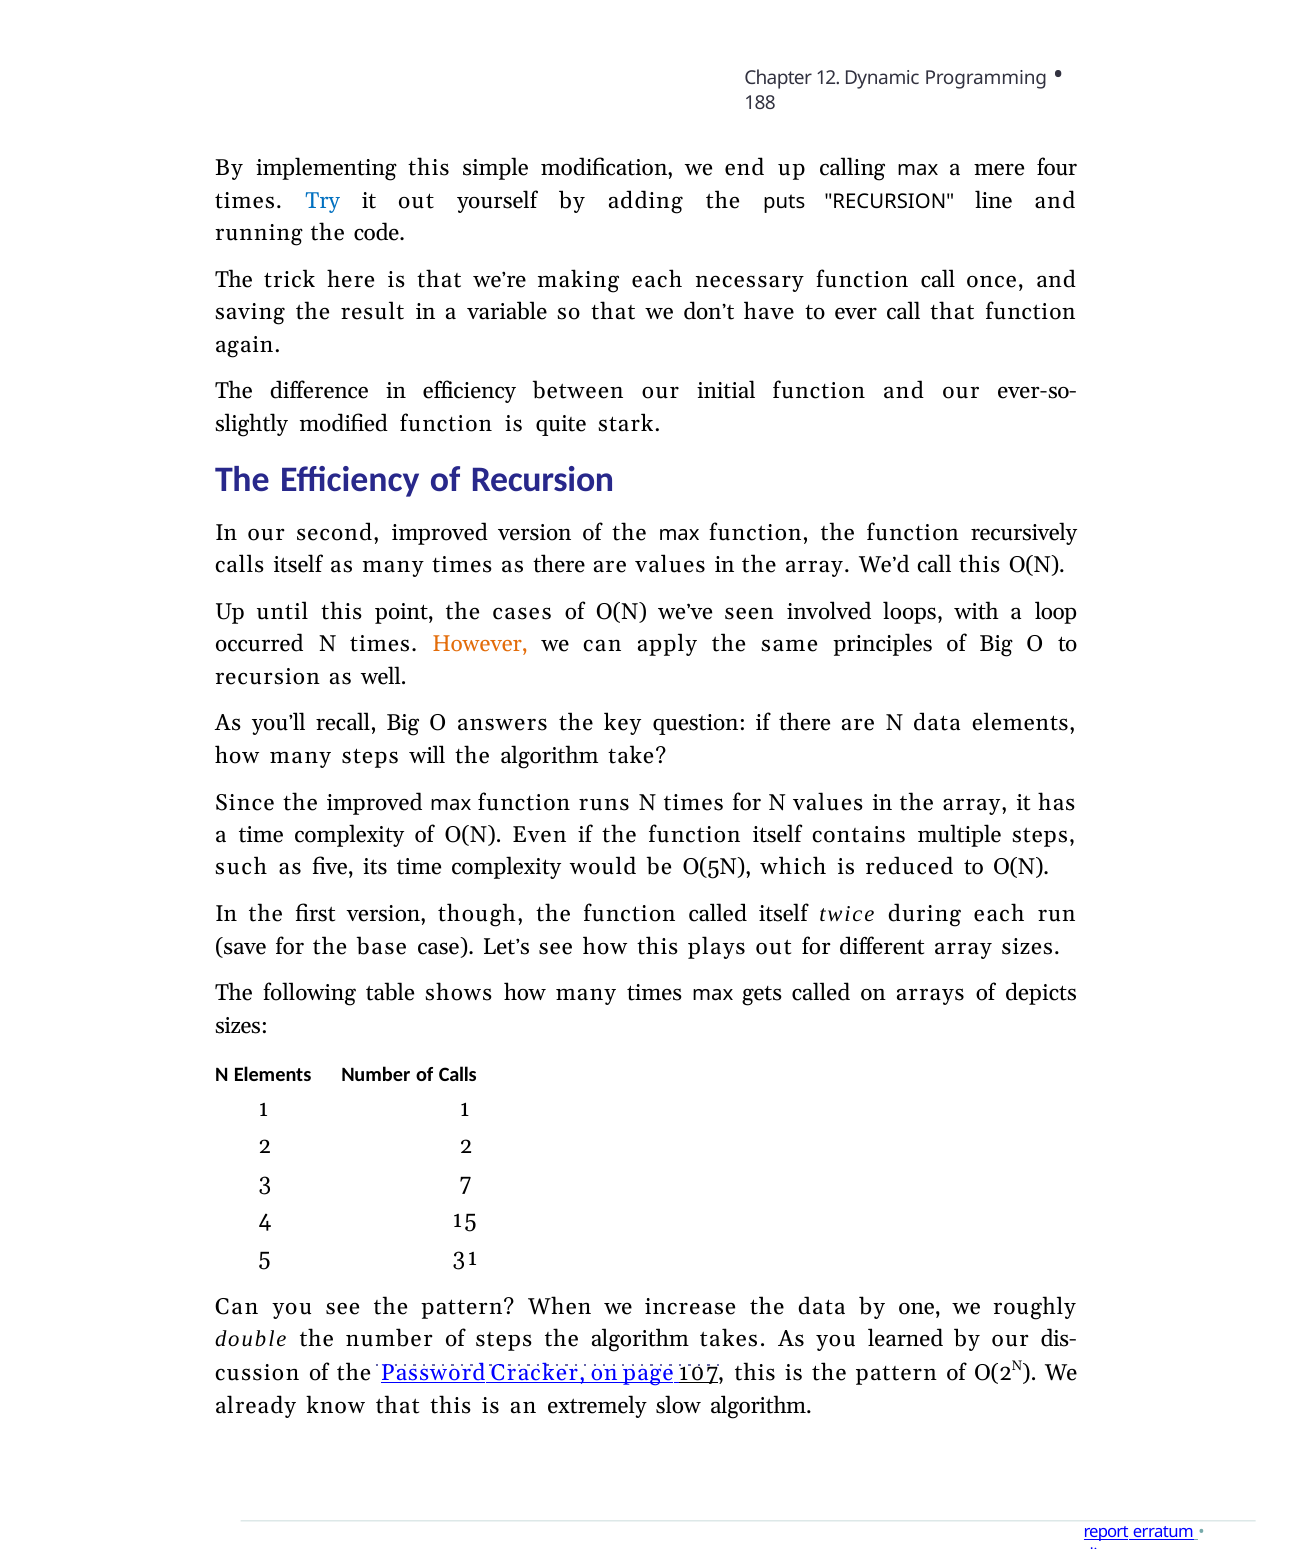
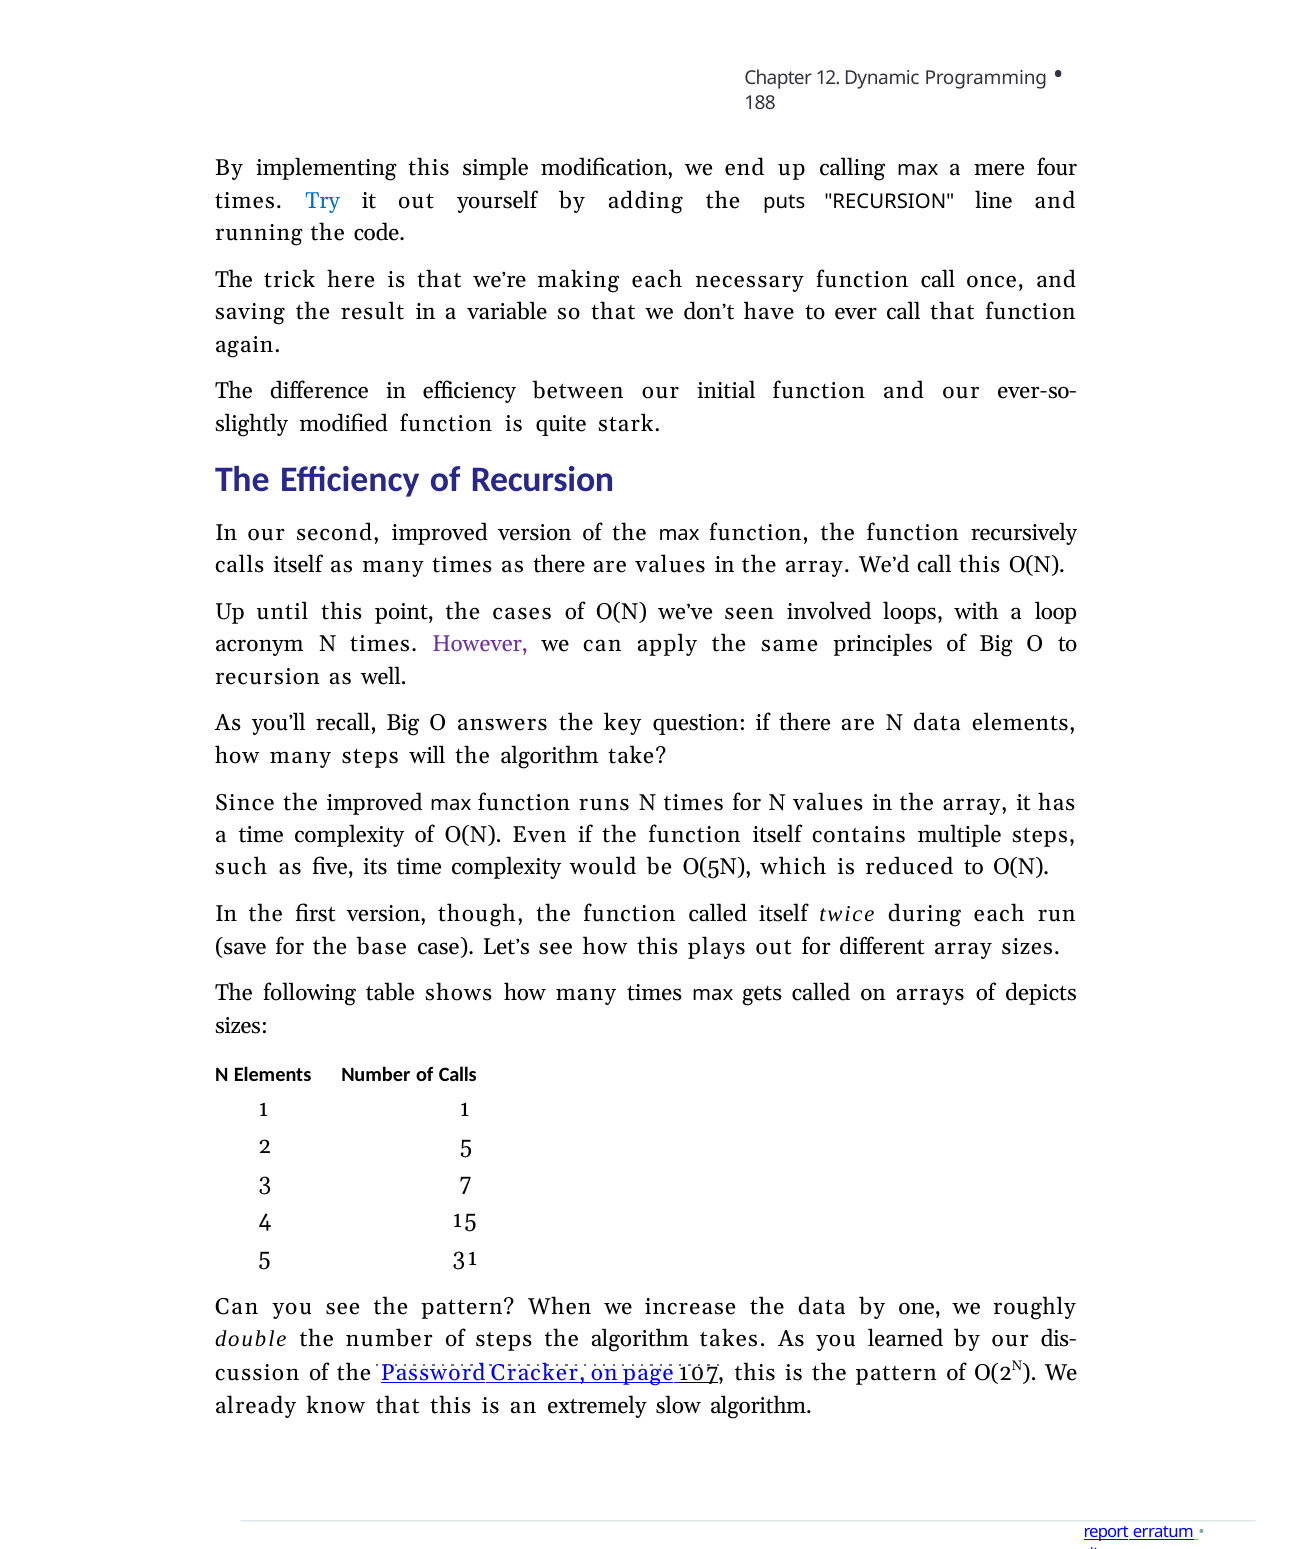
occurred: occurred -> acronym
However colour: orange -> purple
2 2: 2 -> 5
